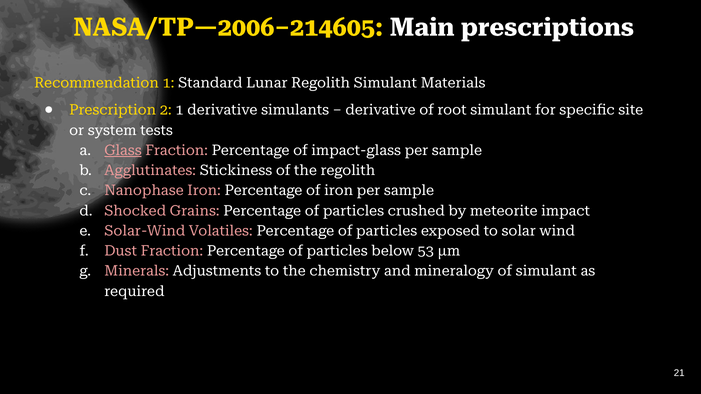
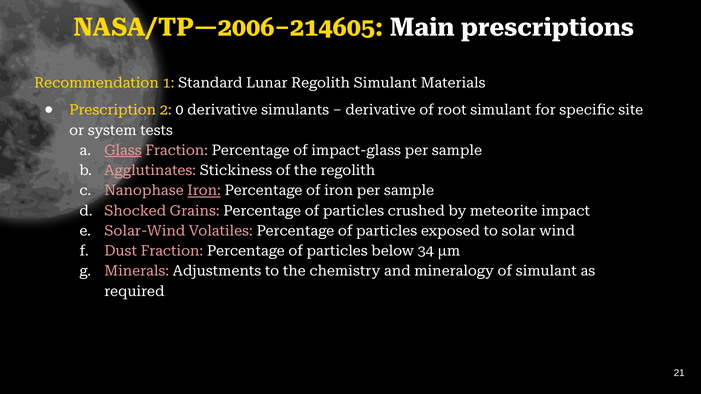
2 1: 1 -> 0
Iron at (204, 191) underline: none -> present
53: 53 -> 34
